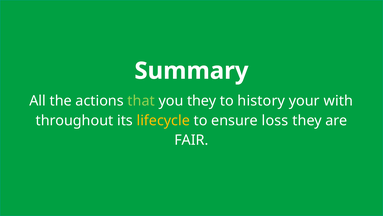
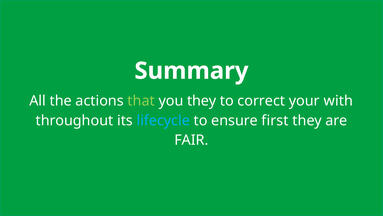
history: history -> correct
lifecycle colour: yellow -> light blue
loss: loss -> first
